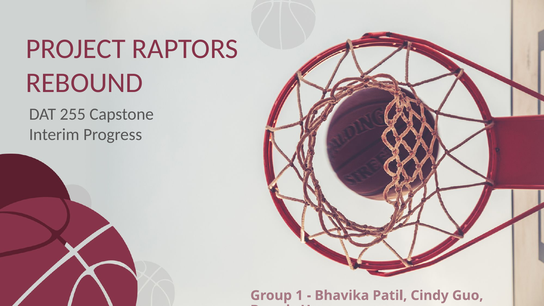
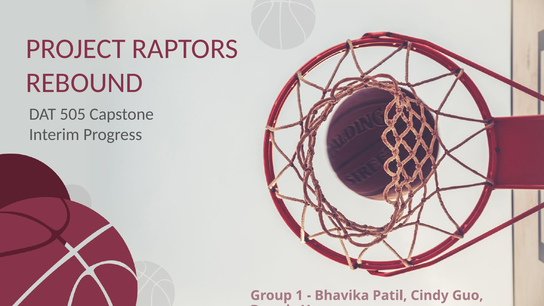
255: 255 -> 505
